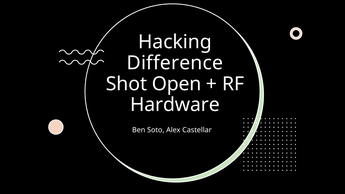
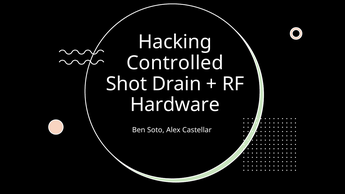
Difference: Difference -> Controlled
Open: Open -> Drain
